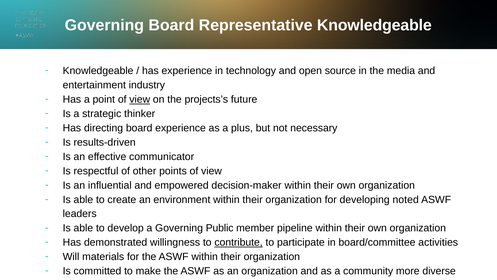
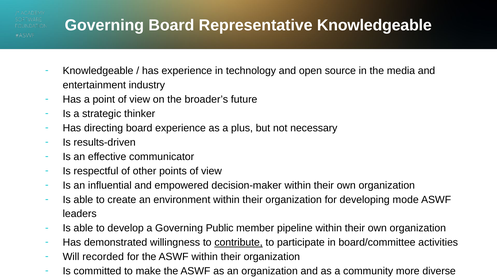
view at (140, 99) underline: present -> none
projects’s: projects’s -> broader’s
noted: noted -> mode
materials: materials -> recorded
